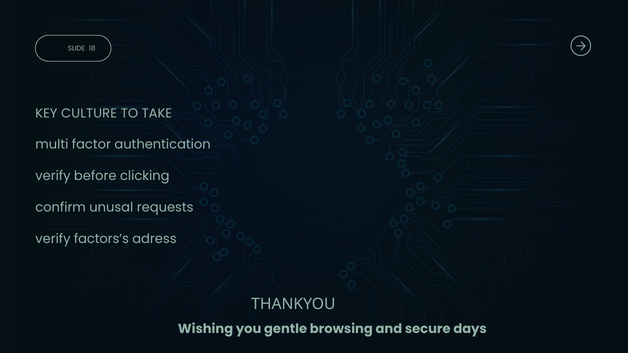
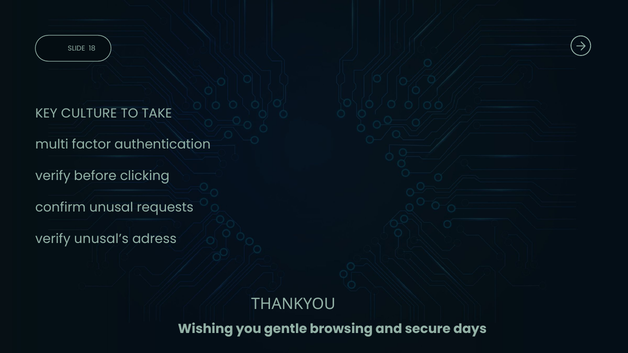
factors’s: factors’s -> unusal’s
